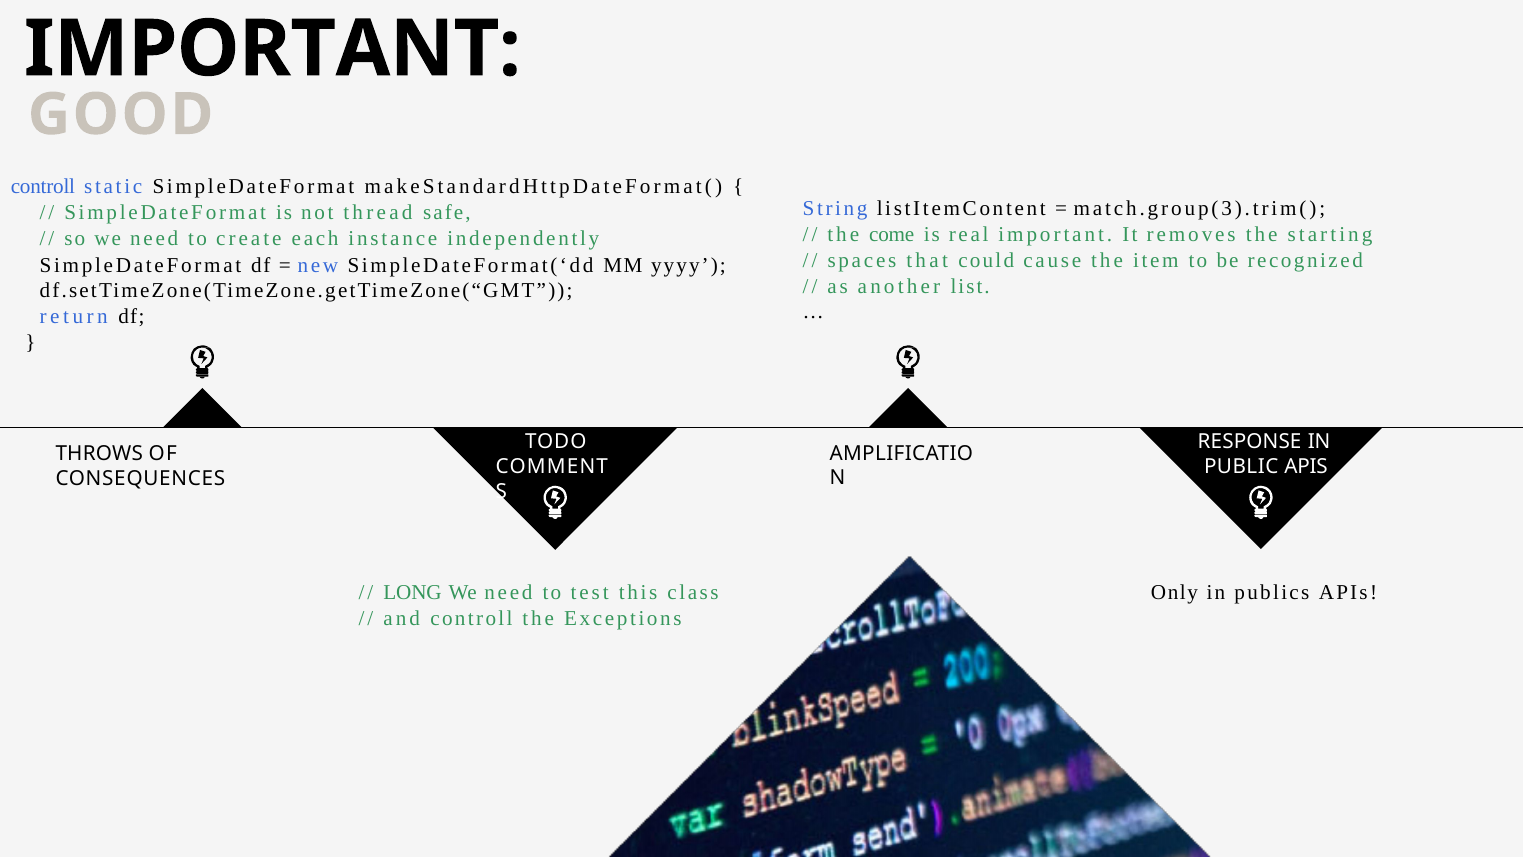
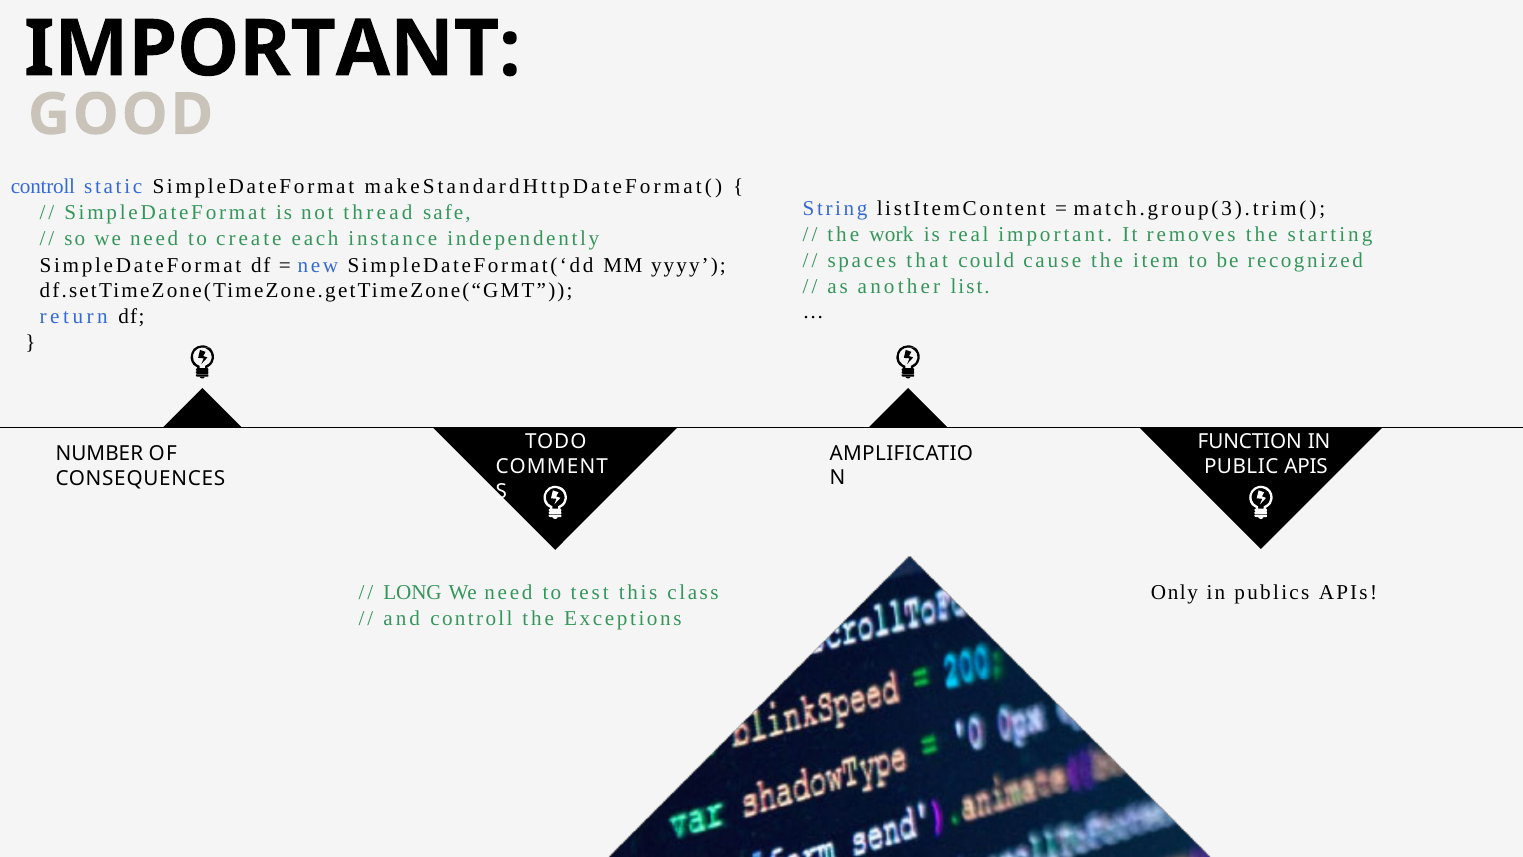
come: come -> work
RESPONSE: RESPONSE -> FUNCTION
THROWS: THROWS -> NUMBER
